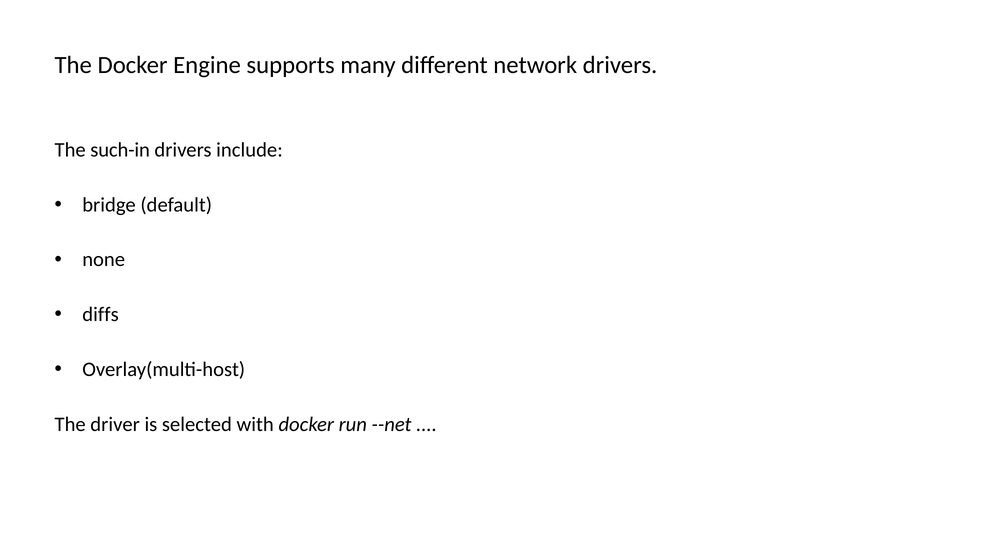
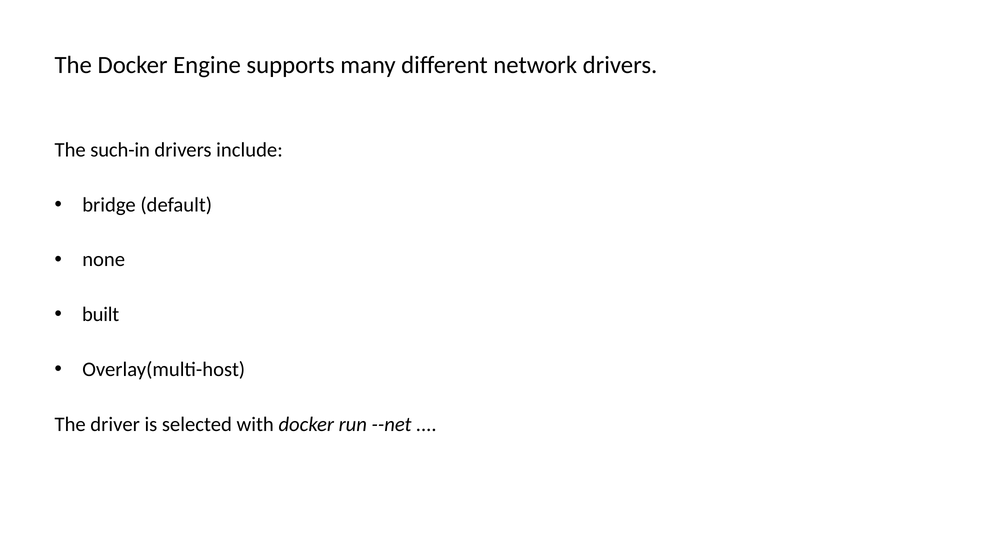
diffs: diffs -> built
